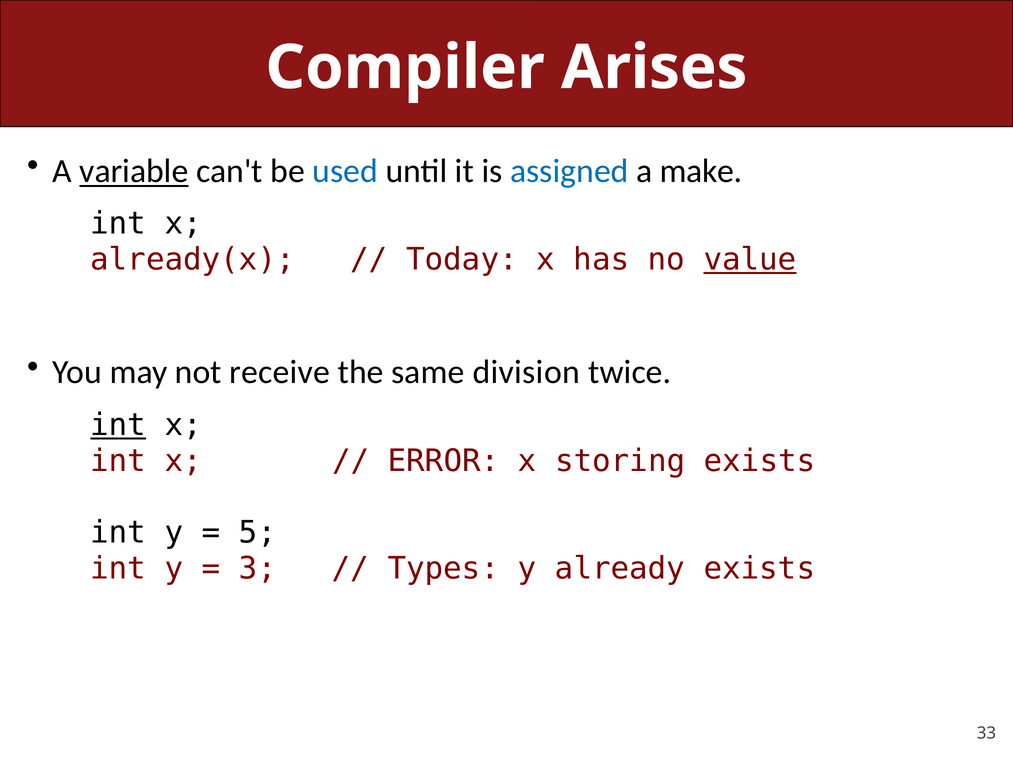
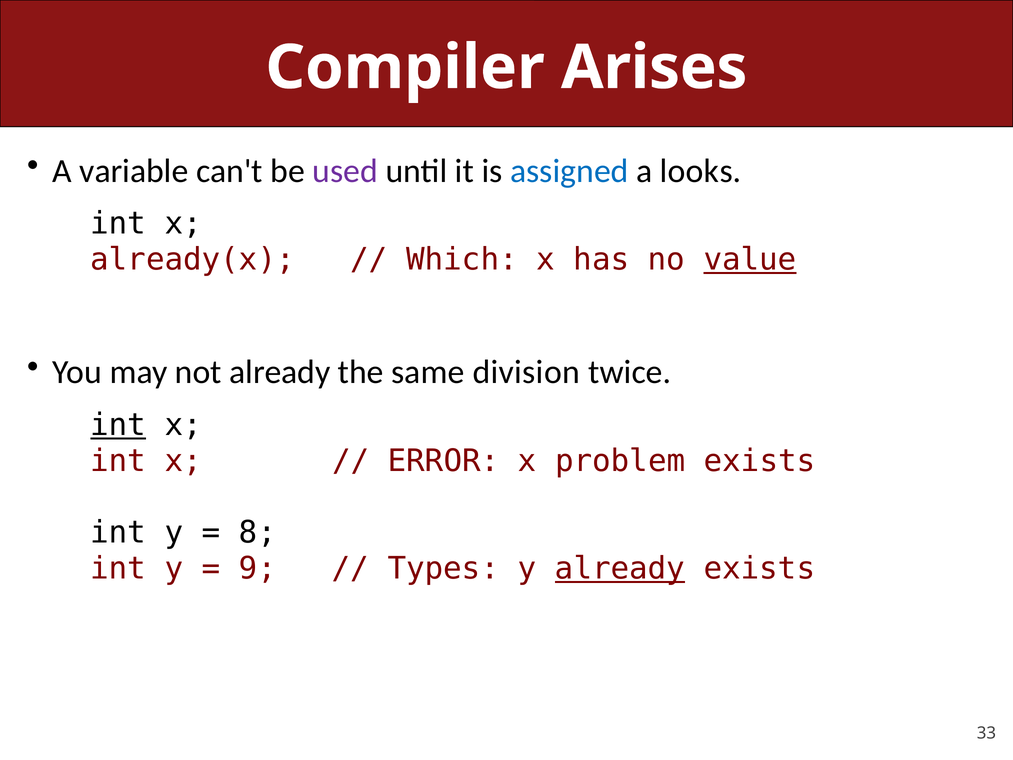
variable underline: present -> none
used colour: blue -> purple
make: make -> looks
Today: Today -> Which
not receive: receive -> already
storing: storing -> problem
5: 5 -> 8
3: 3 -> 9
already at (620, 568) underline: none -> present
